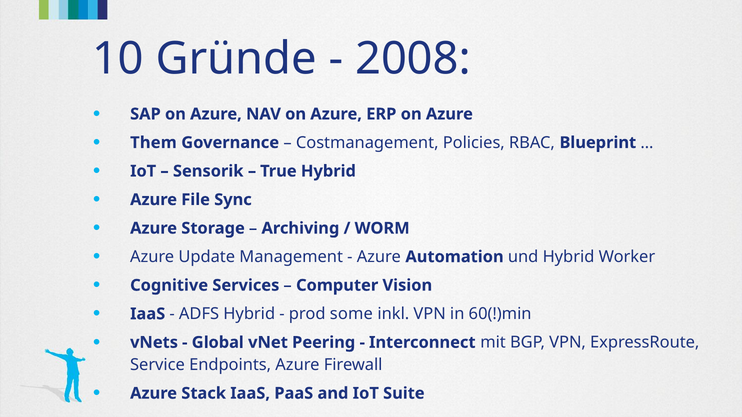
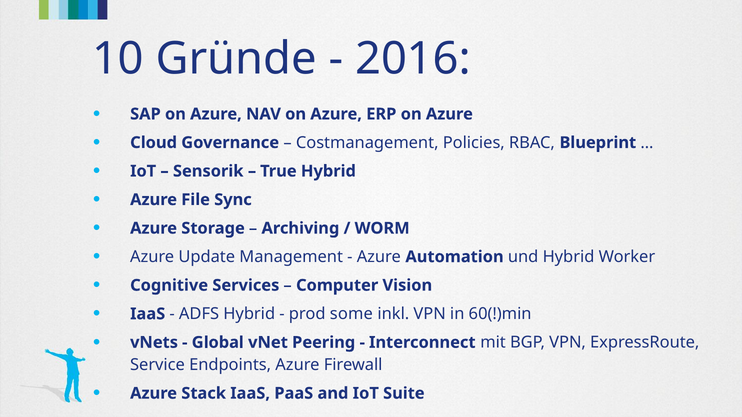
2008: 2008 -> 2016
Them: Them -> Cloud
